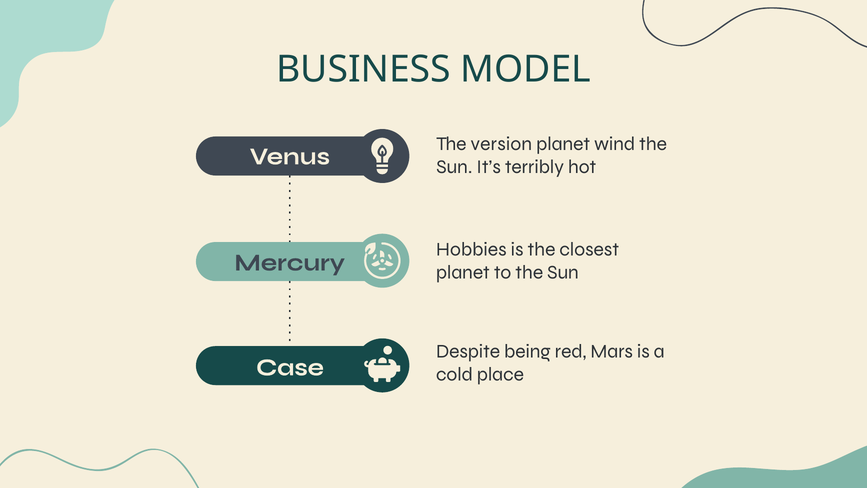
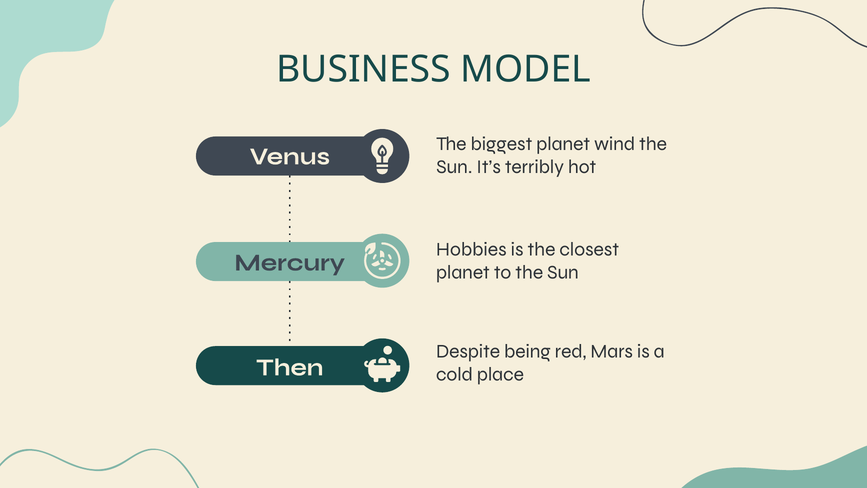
version: version -> biggest
Case: Case -> Then
